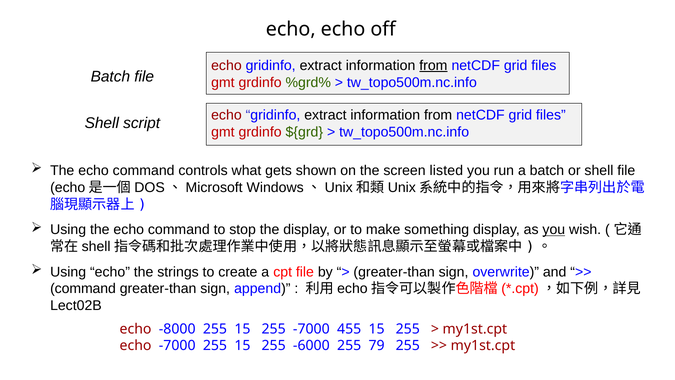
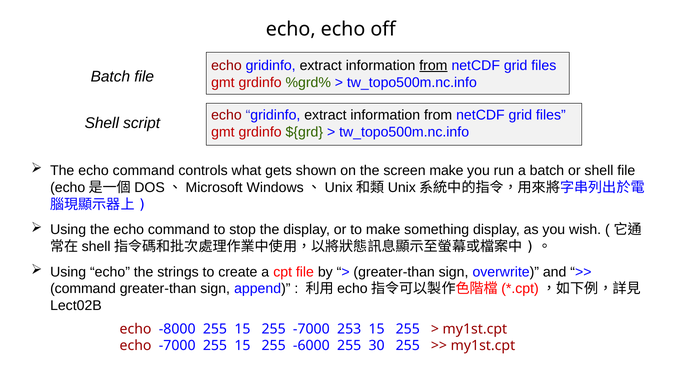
screen listed: listed -> make
you at (554, 230) underline: present -> none
455: 455 -> 253
79: 79 -> 30
